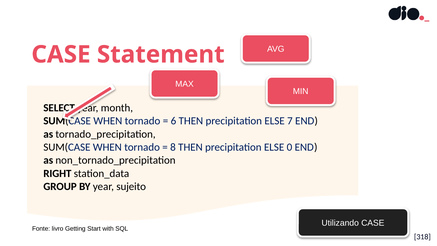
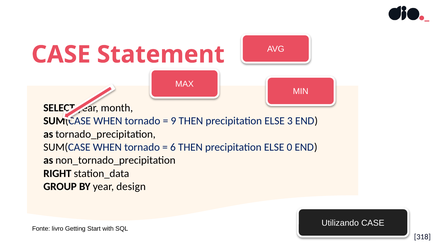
6: 6 -> 9
7: 7 -> 3
8: 8 -> 6
sujeito: sujeito -> design
